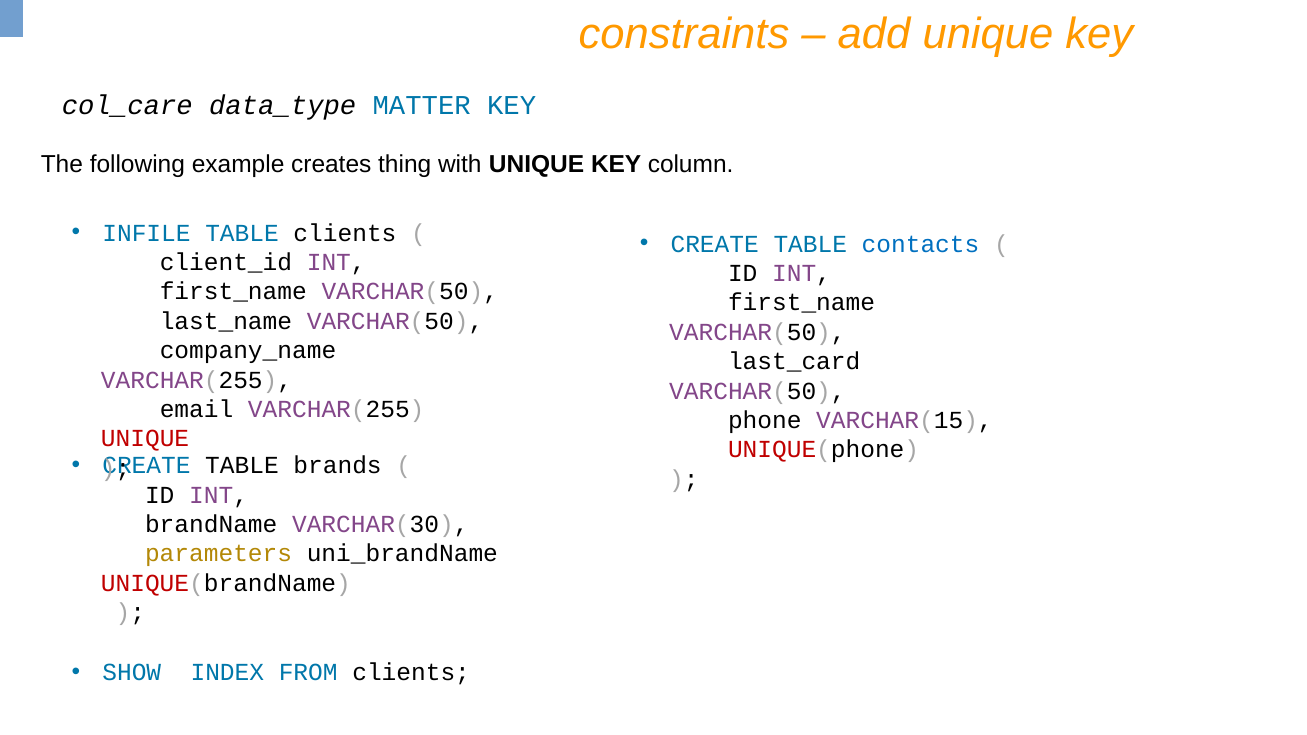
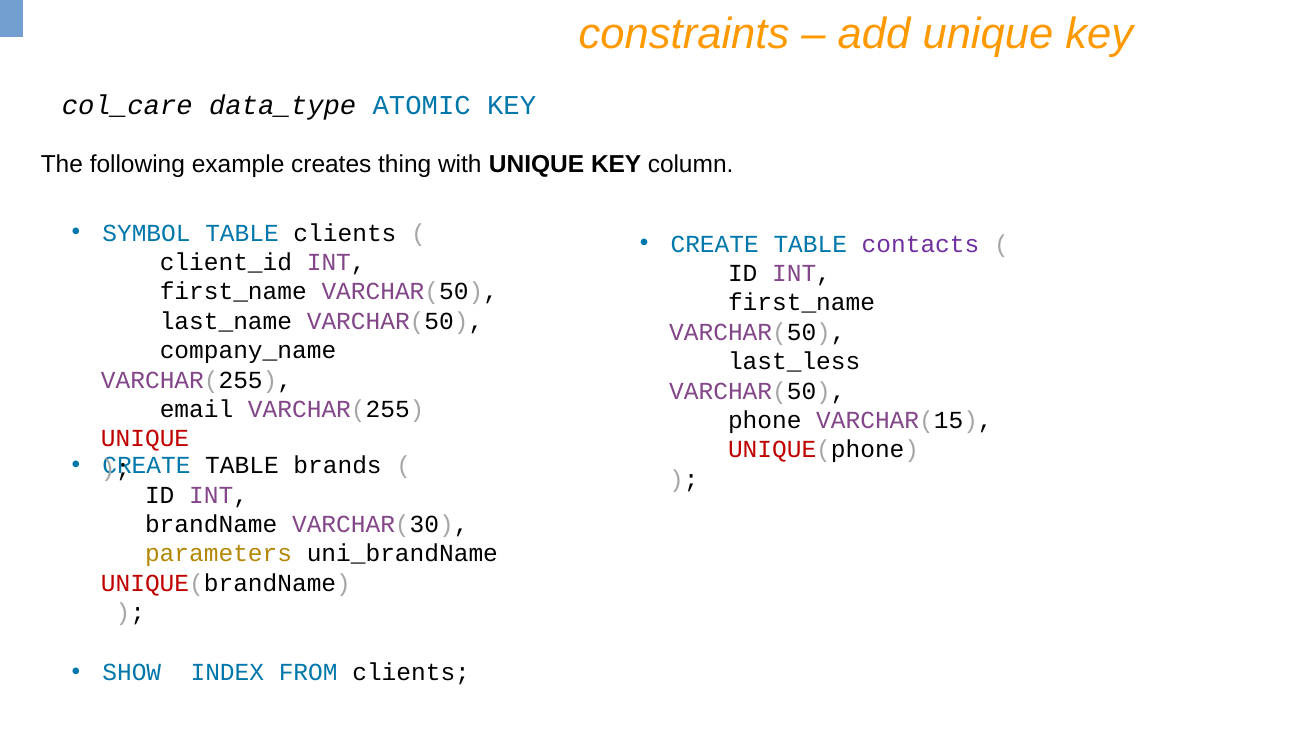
MATTER: MATTER -> ATOMIC
INFILE: INFILE -> SYMBOL
contacts colour: blue -> purple
last_card: last_card -> last_less
